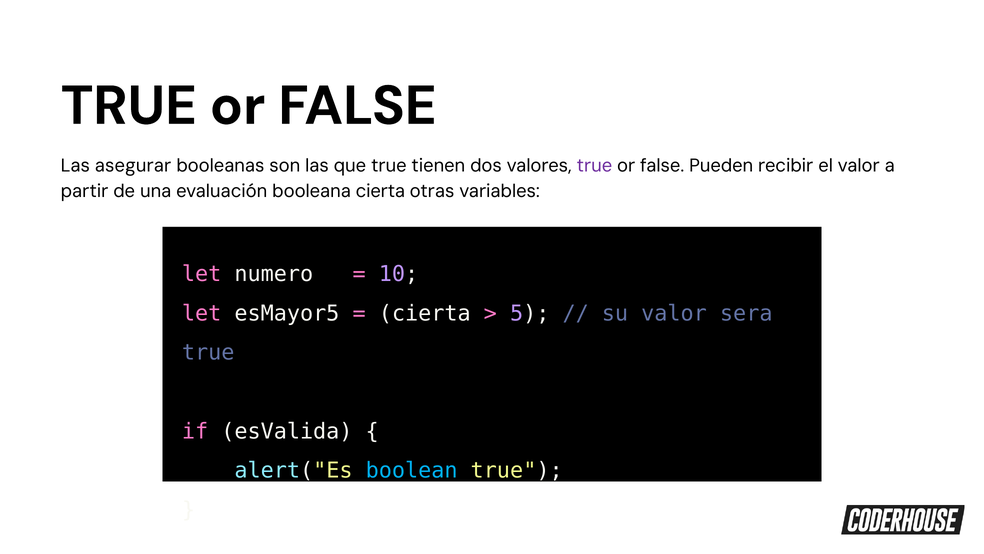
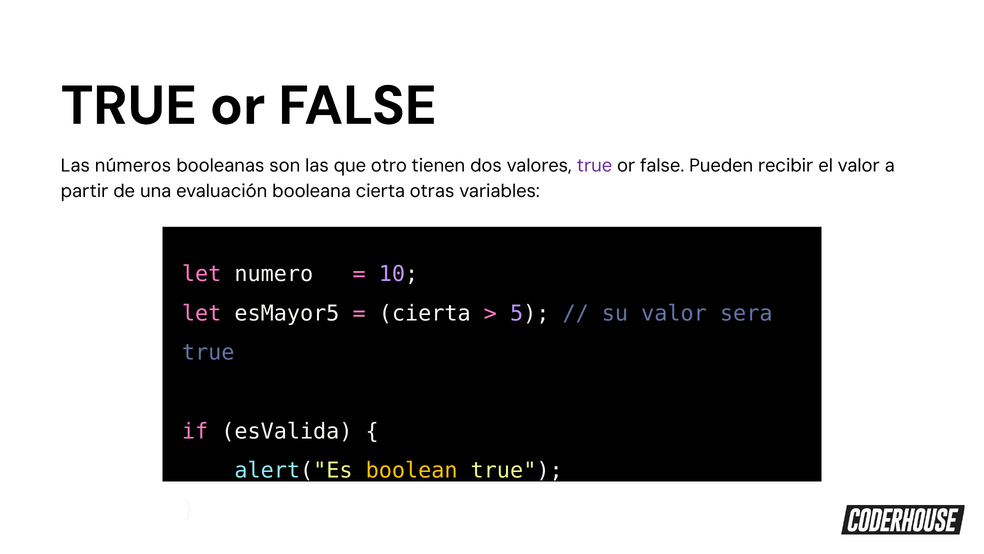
asegurar: asegurar -> números
que true: true -> otro
boolean colour: light blue -> yellow
